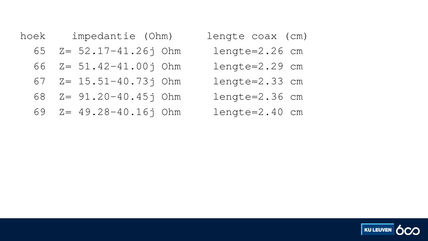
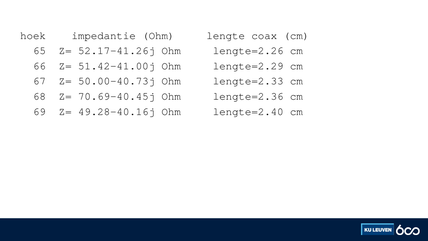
15.51-40.73j: 15.51-40.73j -> 50.00-40.73j
91.20-40.45j: 91.20-40.45j -> 70.69-40.45j
